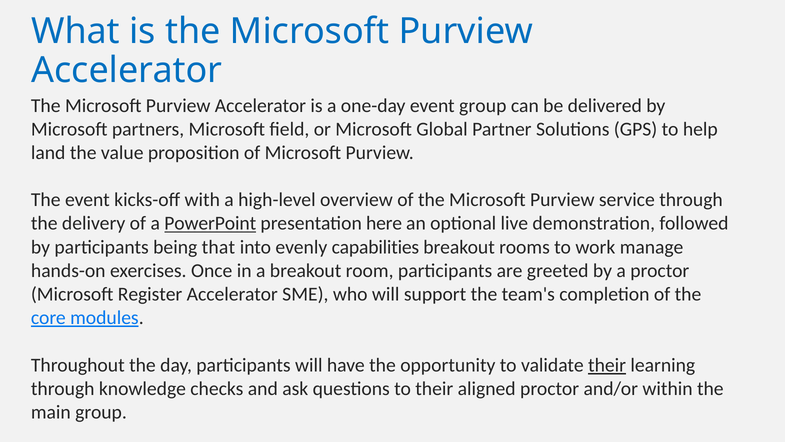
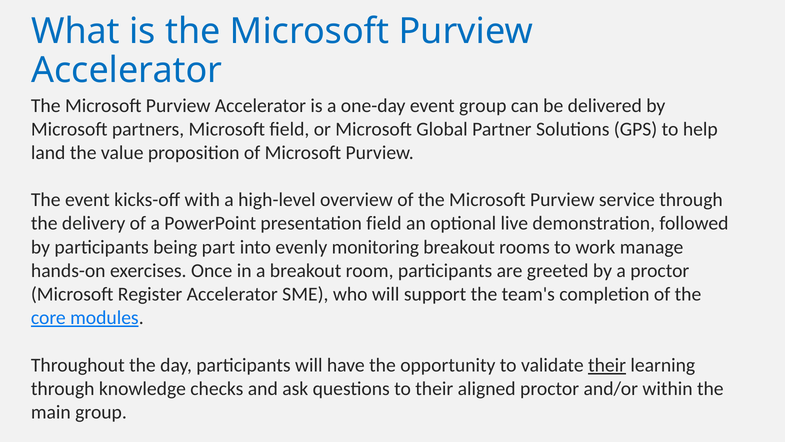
PowerPoint underline: present -> none
presentation here: here -> field
that: that -> part
capabilities: capabilities -> monitoring
